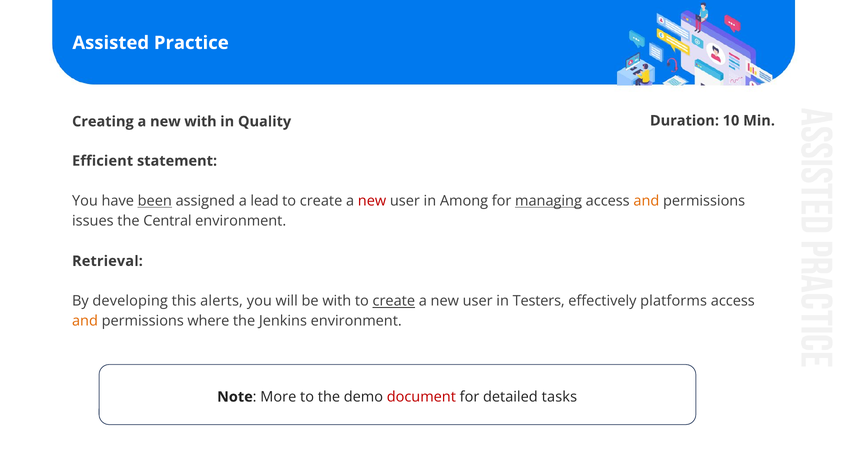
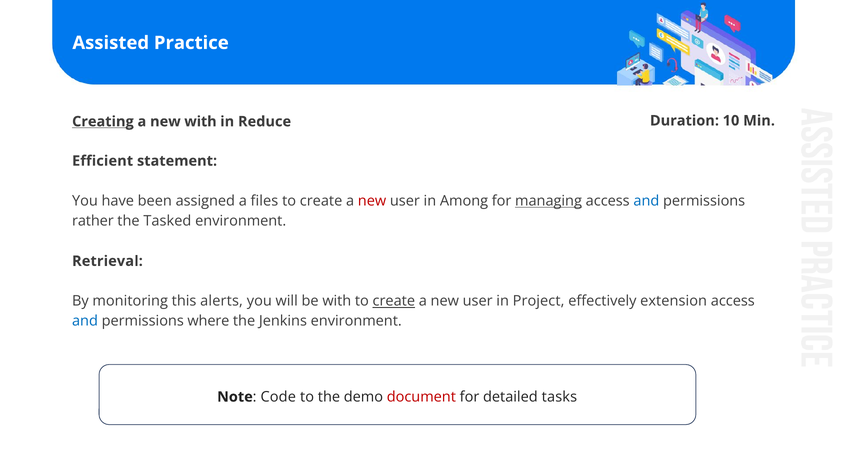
Creating underline: none -> present
Quality: Quality -> Reduce
been underline: present -> none
lead: lead -> files
and at (646, 201) colour: orange -> blue
issues: issues -> rather
Central: Central -> Tasked
developing: developing -> monitoring
Testers: Testers -> Project
platforms: platforms -> extension
and at (85, 321) colour: orange -> blue
More: More -> Code
